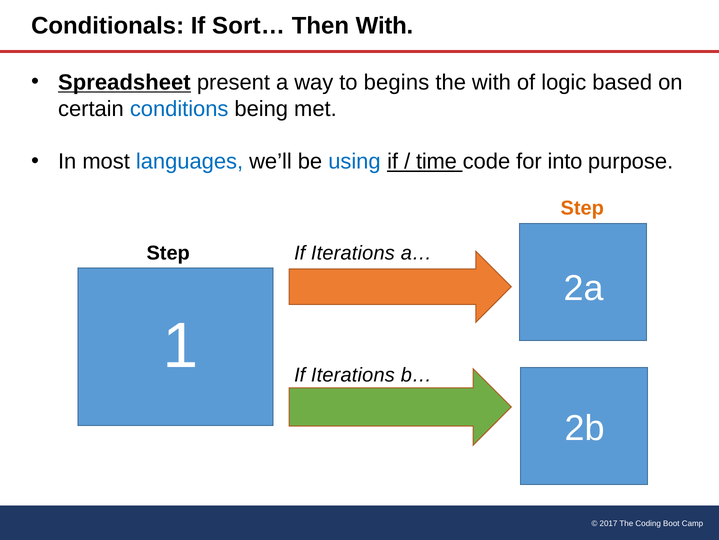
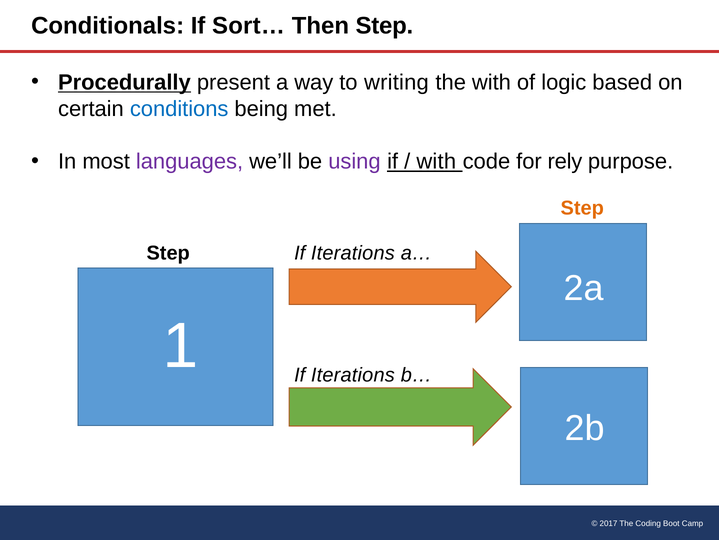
Then With: With -> Step
Spreadsheet: Spreadsheet -> Procedurally
begins: begins -> writing
languages colour: blue -> purple
using colour: blue -> purple
time at (436, 161): time -> with
into: into -> rely
